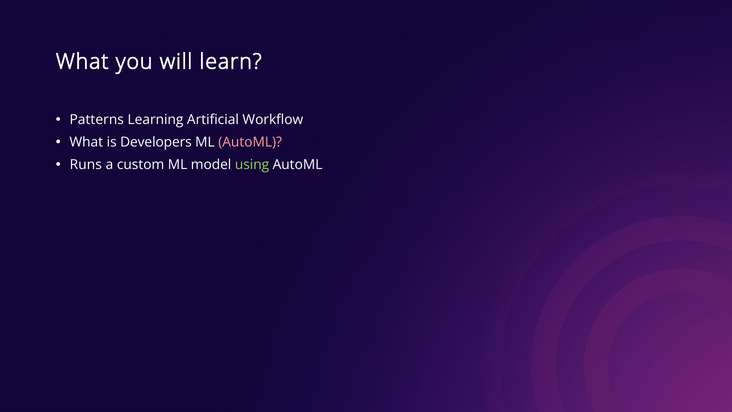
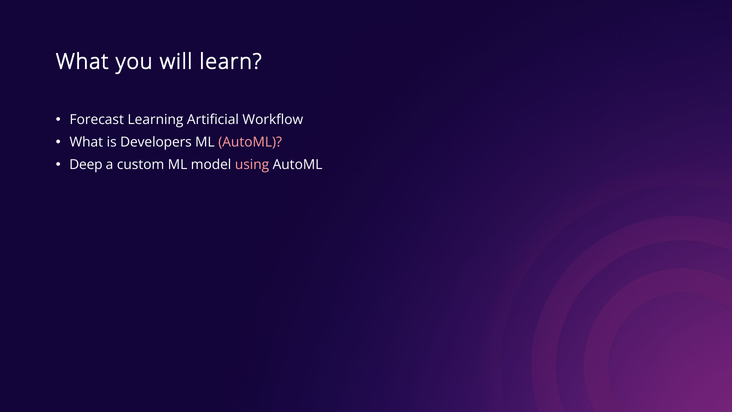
Patterns: Patterns -> Forecast
Runs: Runs -> Deep
using colour: light green -> pink
